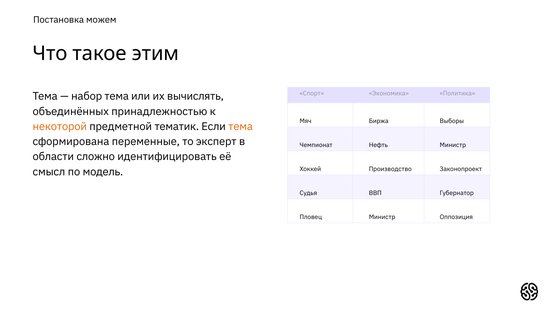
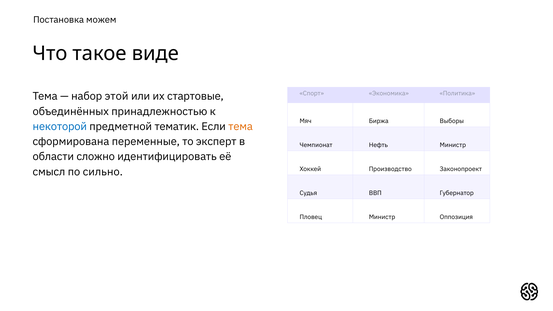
этим: этим -> виде
набор тема: тема -> этой
вычислять: вычислять -> стартовые
некоторой colour: orange -> blue
модель: модель -> сильно
